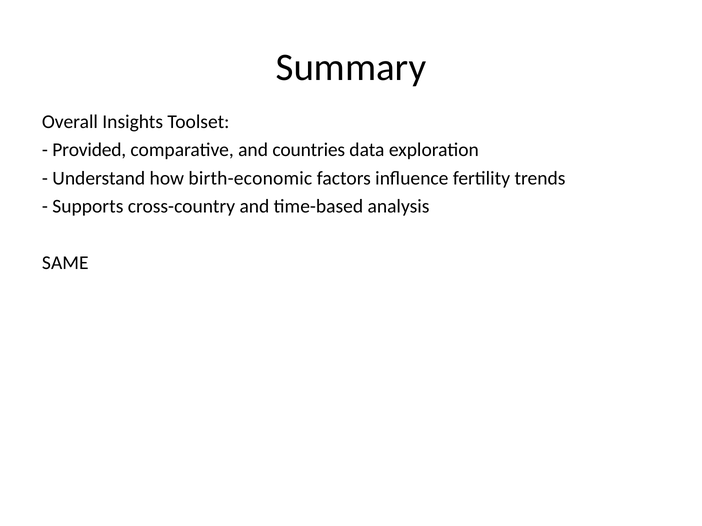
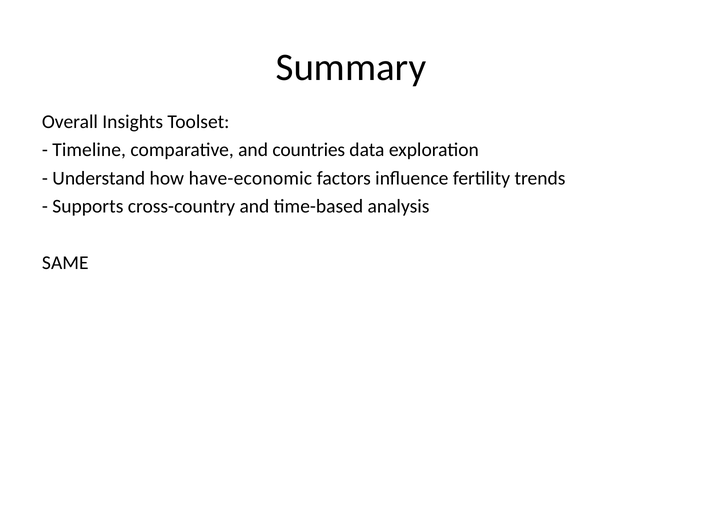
Provided: Provided -> Timeline
birth-economic: birth-economic -> have-economic
